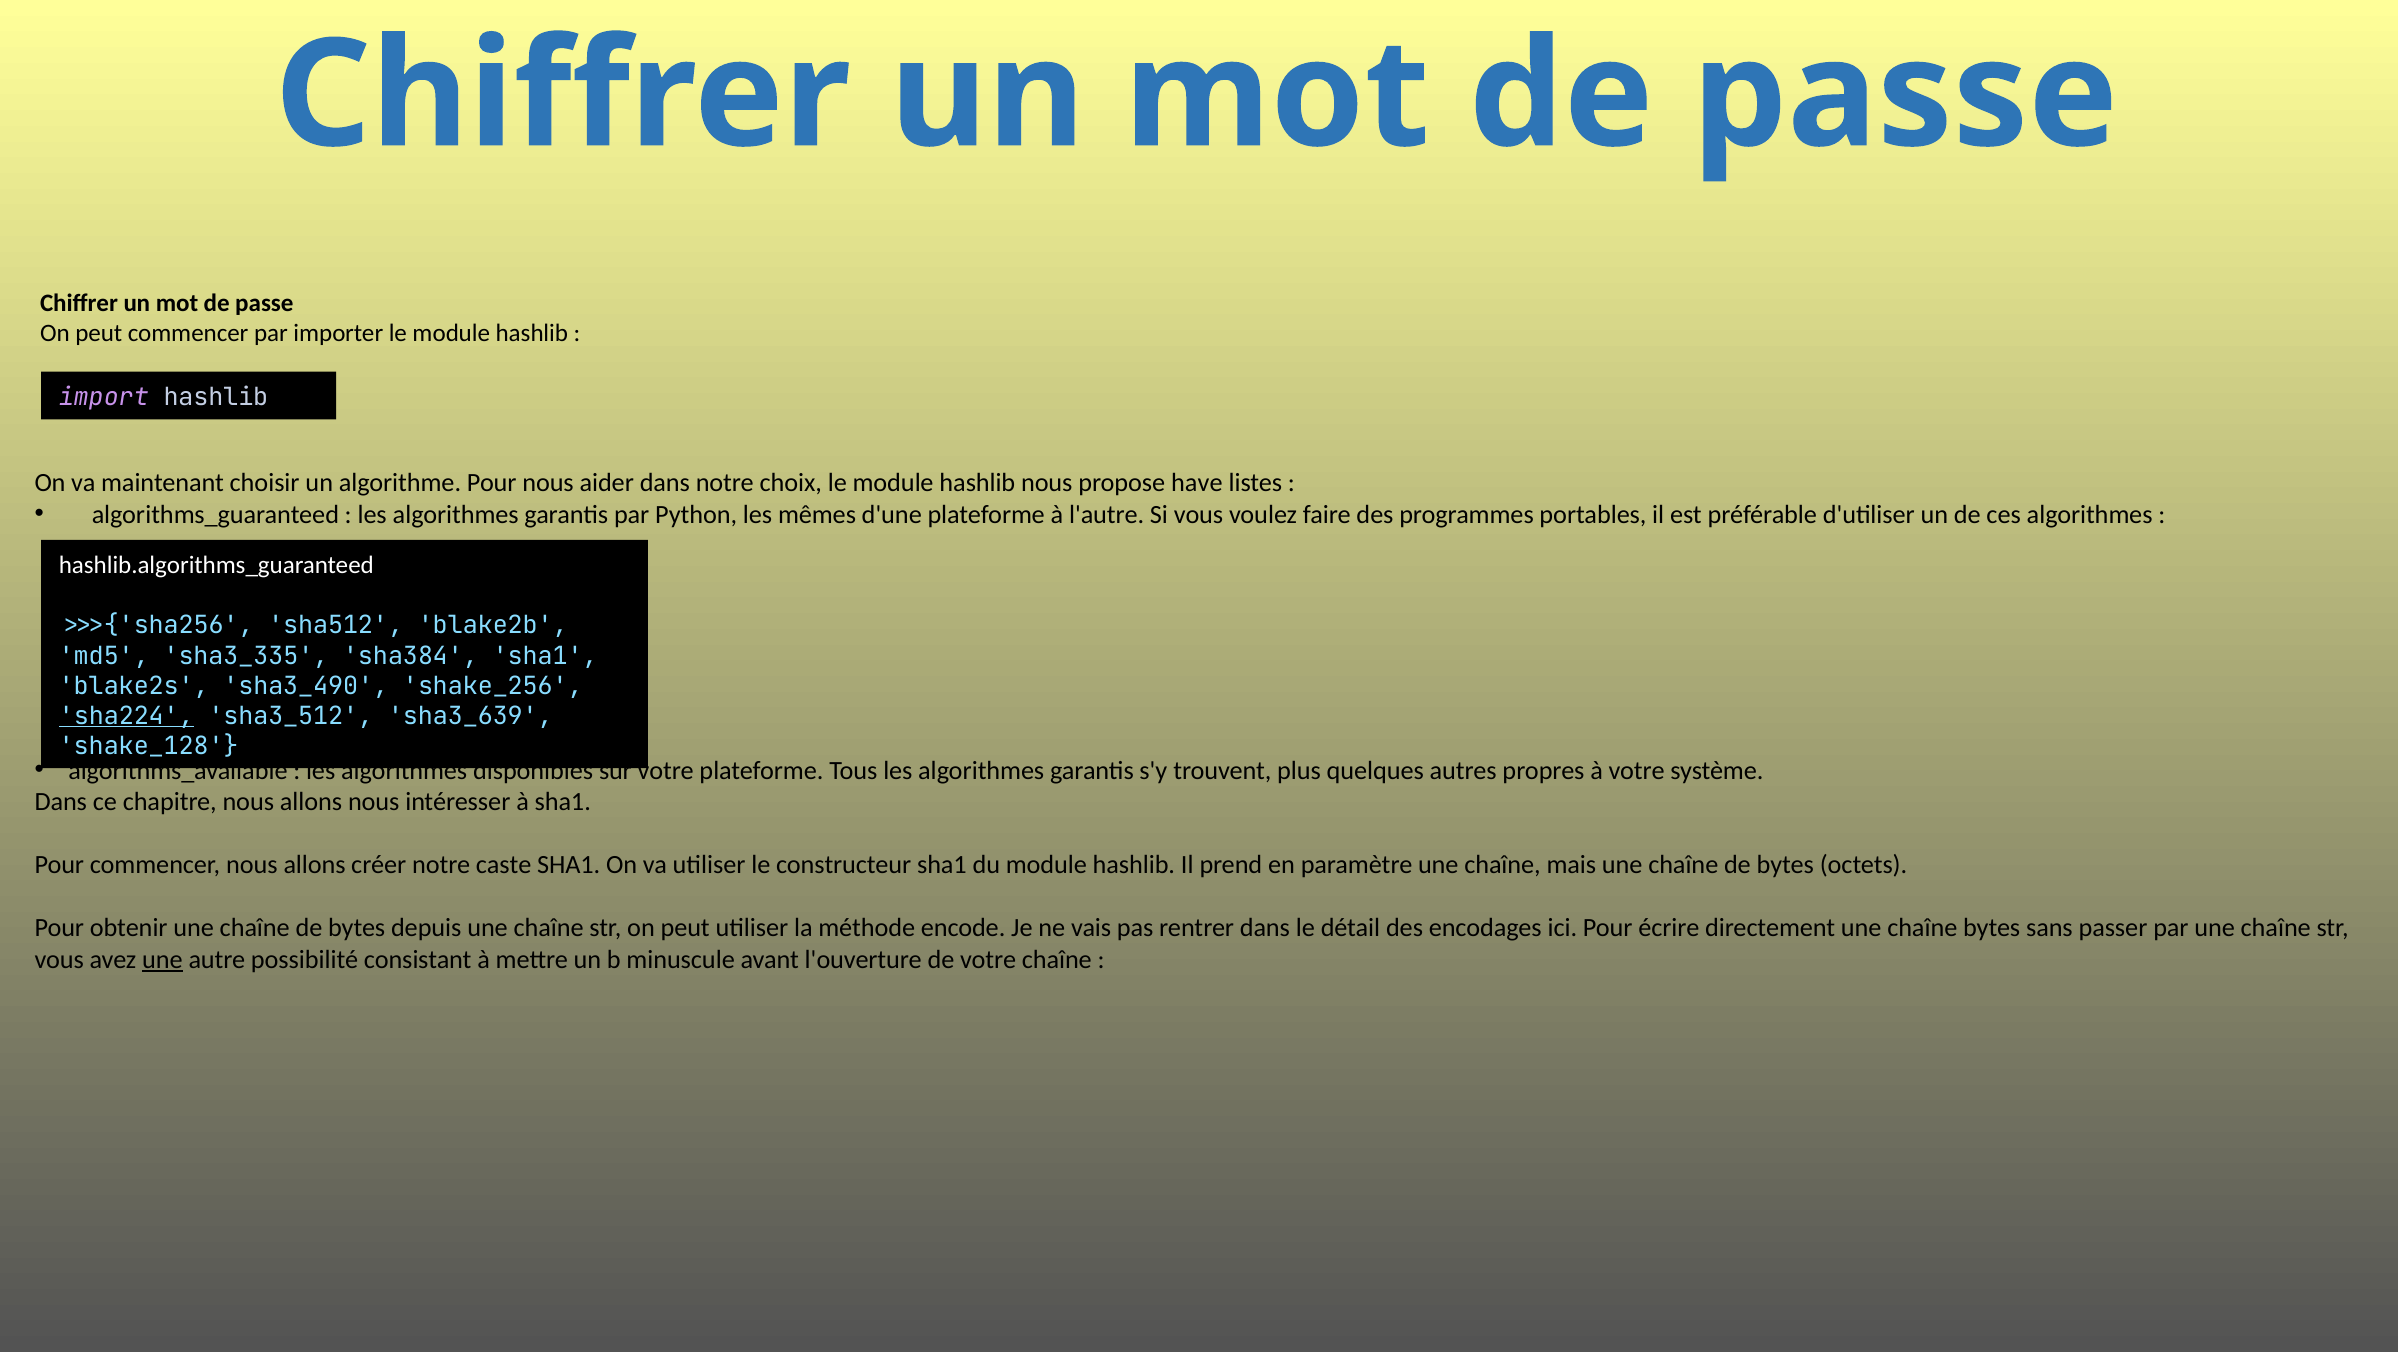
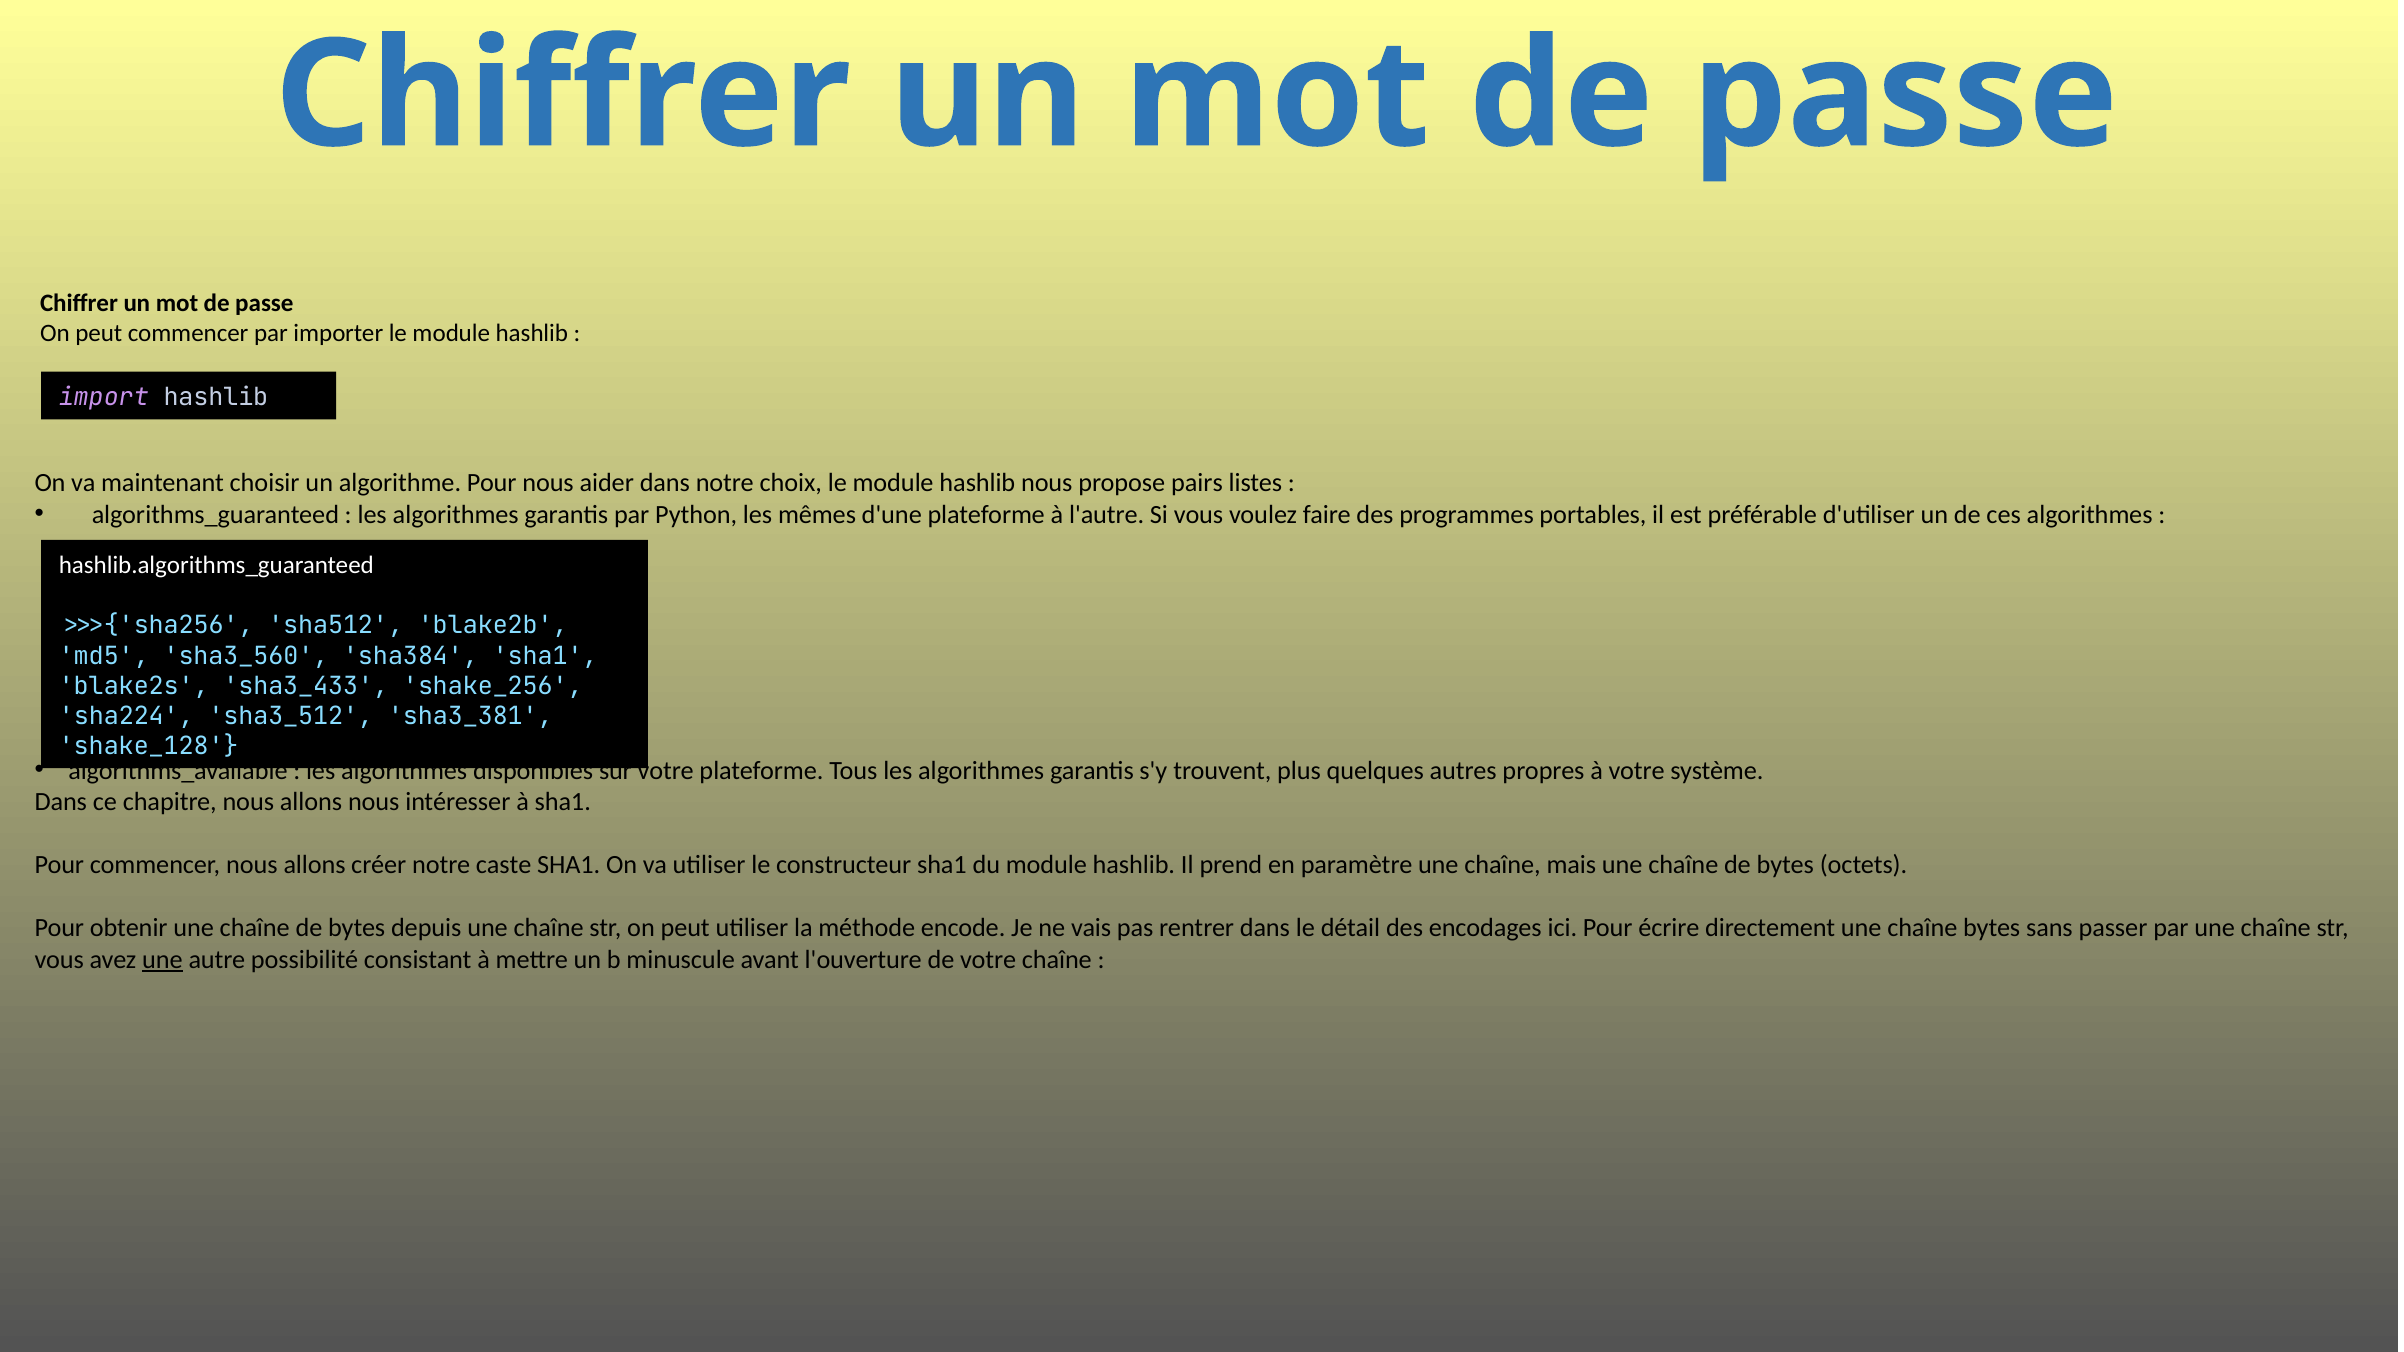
have: have -> pairs
sha3_335: sha3_335 -> sha3_560
sha3_490: sha3_490 -> sha3_433
sha224 underline: present -> none
sha3_639: sha3_639 -> sha3_381
